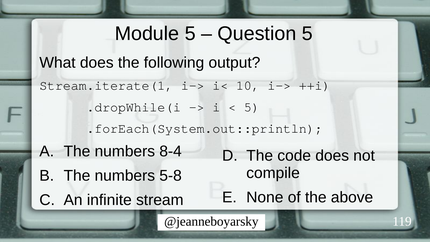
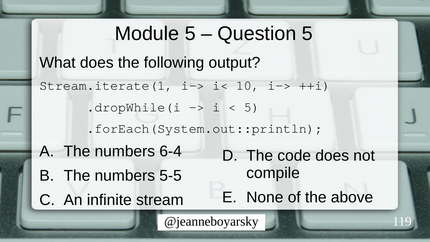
8-4: 8-4 -> 6-4
5-8: 5-8 -> 5-5
